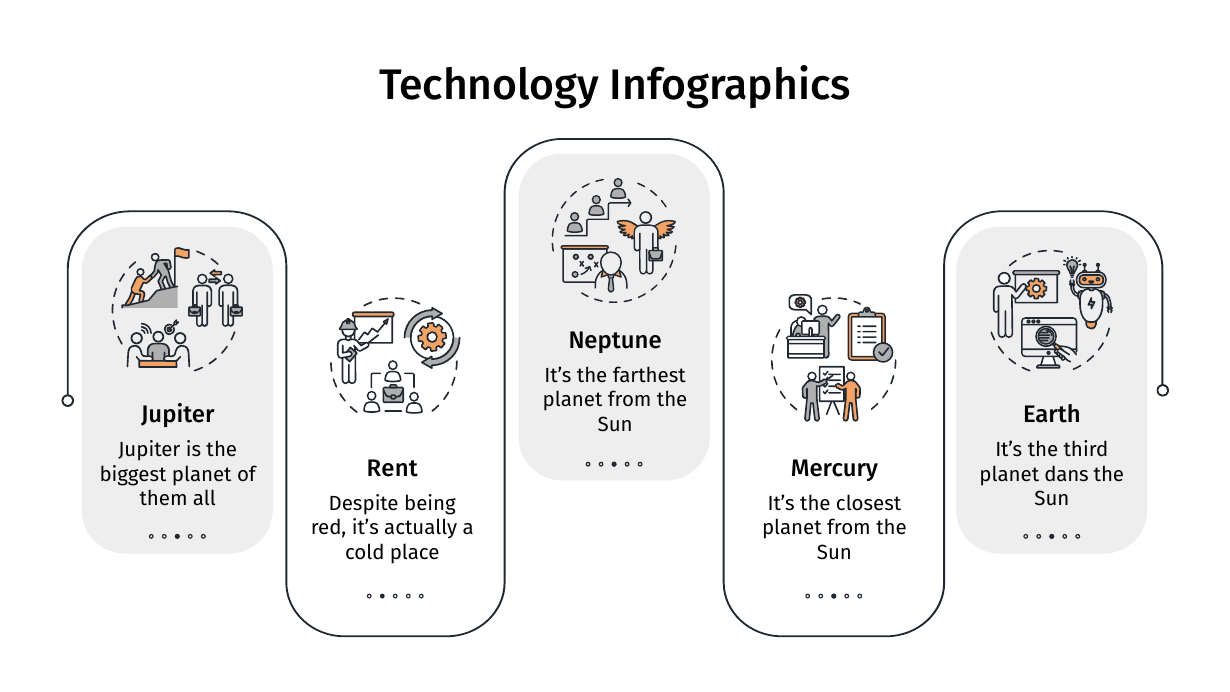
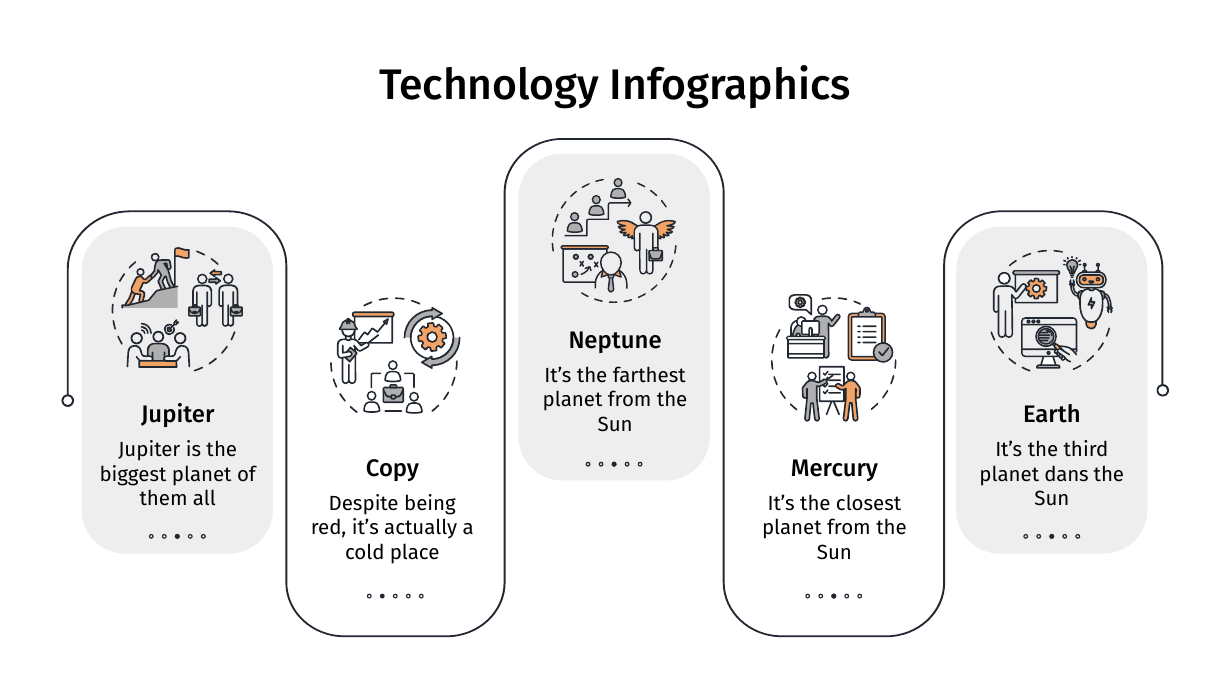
Rent: Rent -> Copy
